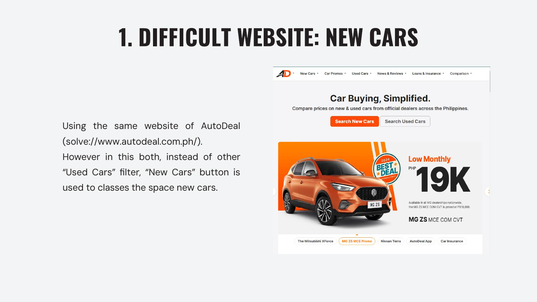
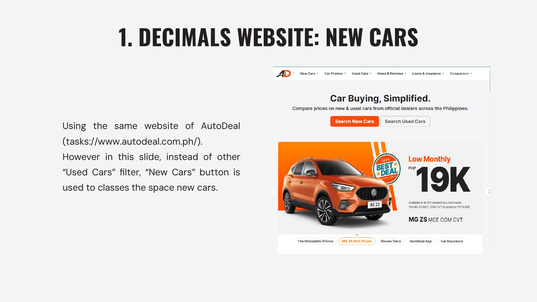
DIFFICULT: DIFFICULT -> DECIMALS
solve://www.autodeal.com.ph/: solve://www.autodeal.com.ph/ -> tasks://www.autodeal.com.ph/
both: both -> slide
